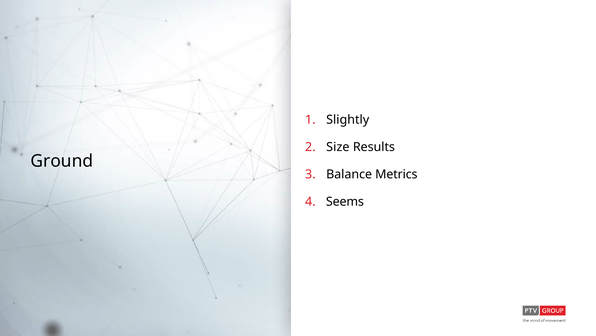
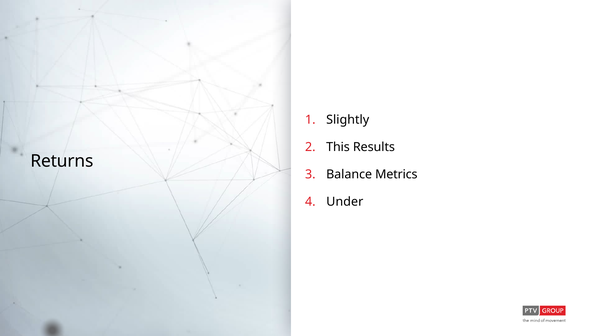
Size: Size -> This
Ground: Ground -> Returns
Seems: Seems -> Under
